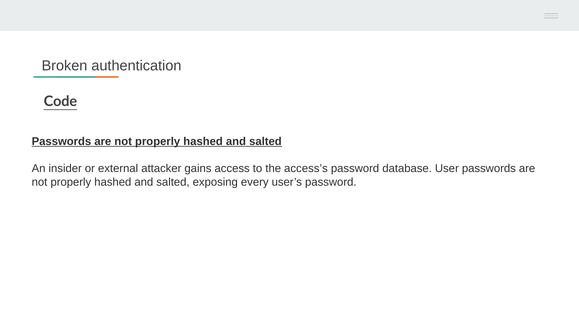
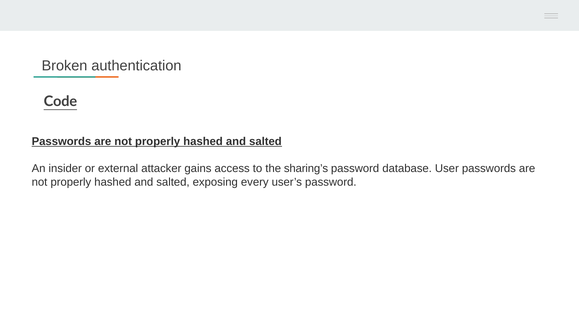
access’s: access’s -> sharing’s
